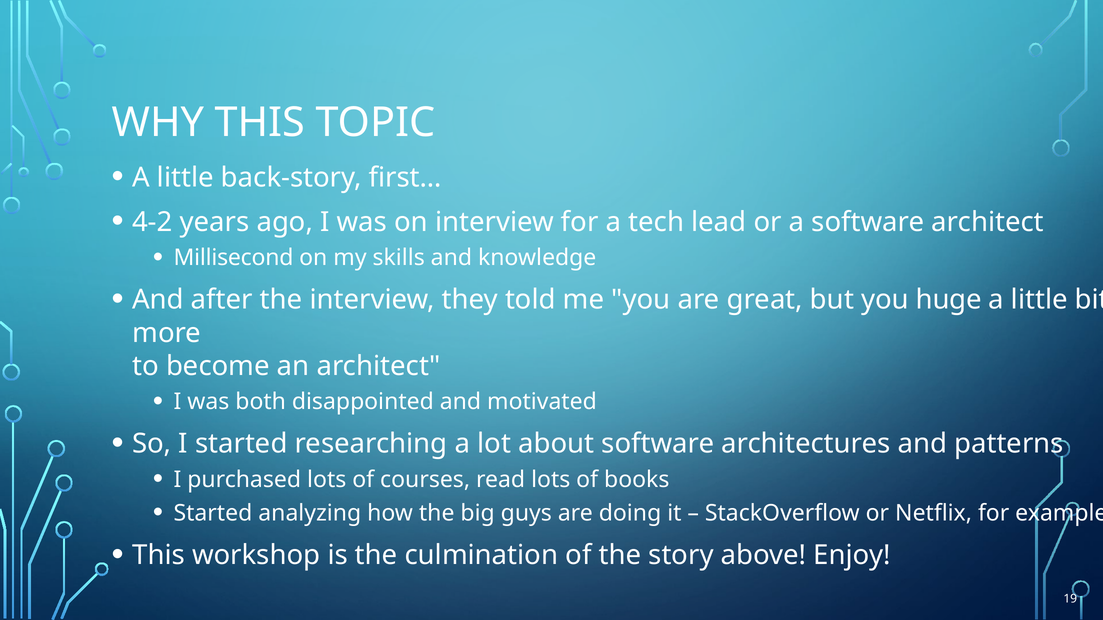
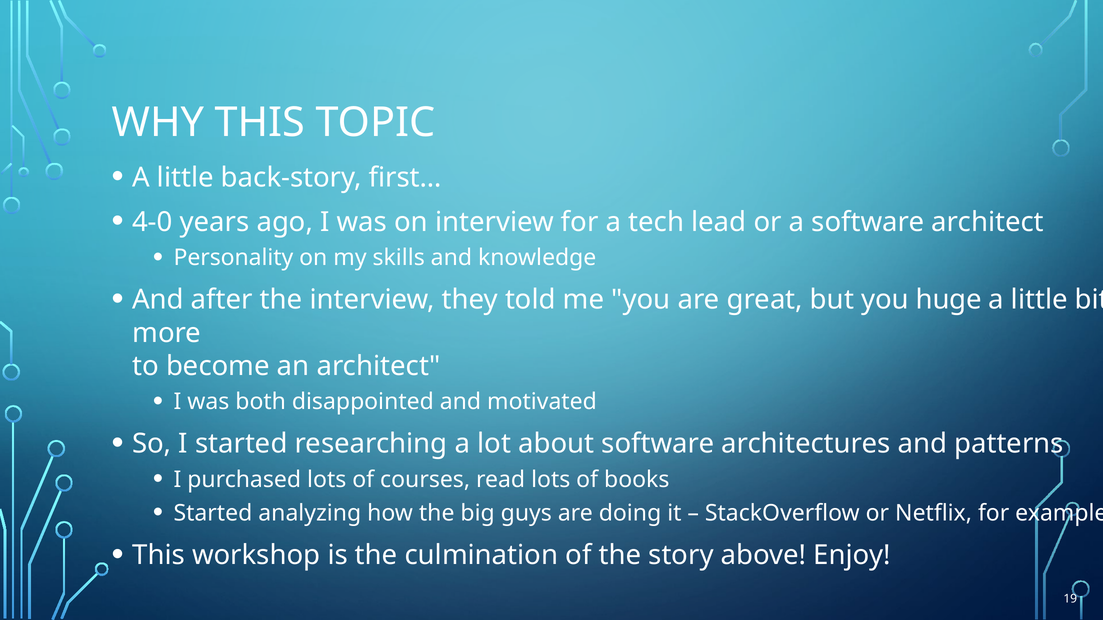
4-2: 4-2 -> 4-0
Millisecond: Millisecond -> Personality
